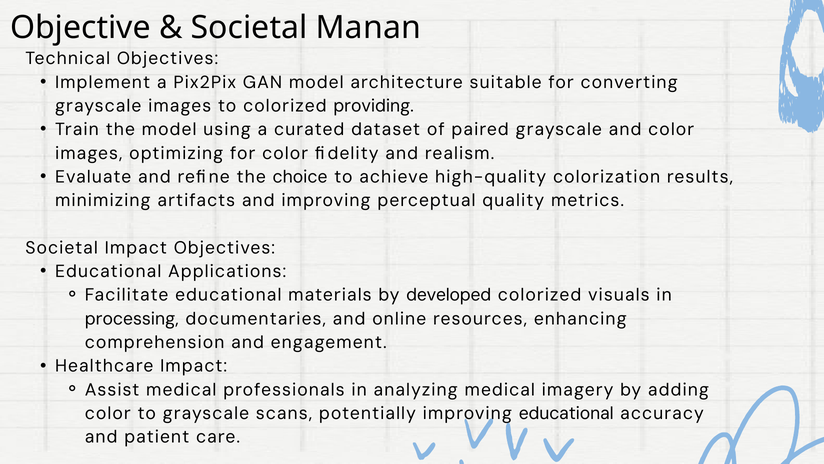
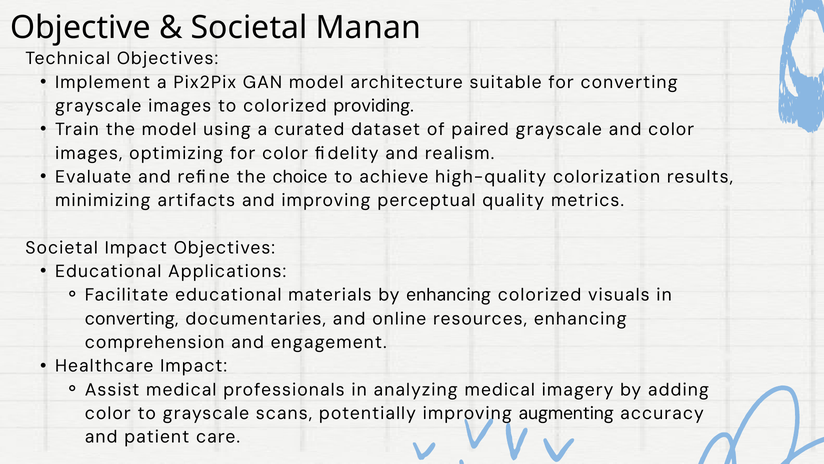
by developed: developed -> enhancing
processing at (132, 318): processing -> converting
educational at (566, 413): educational -> augmenting
